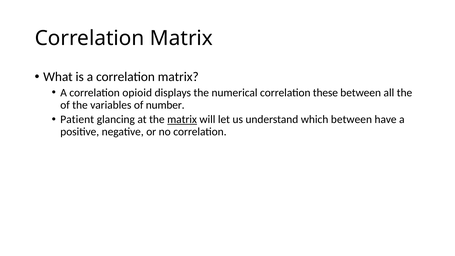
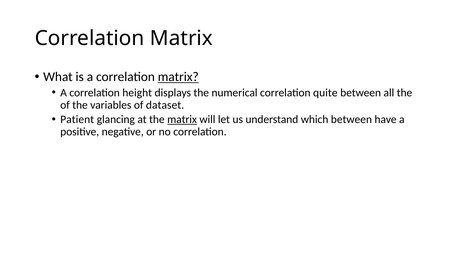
matrix at (178, 77) underline: none -> present
opioid: opioid -> height
these: these -> quite
number: number -> dataset
